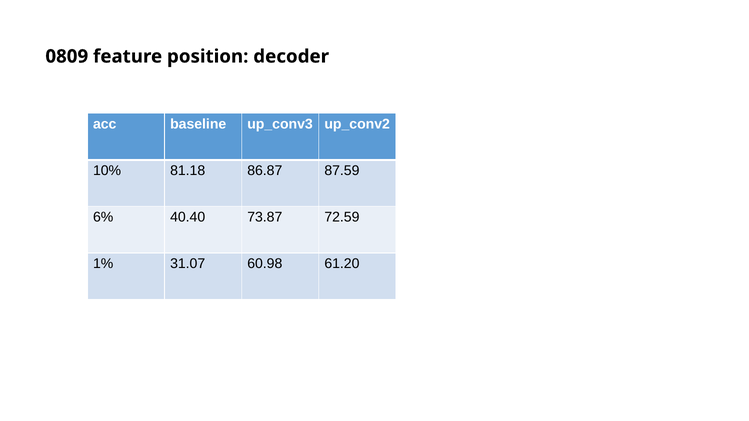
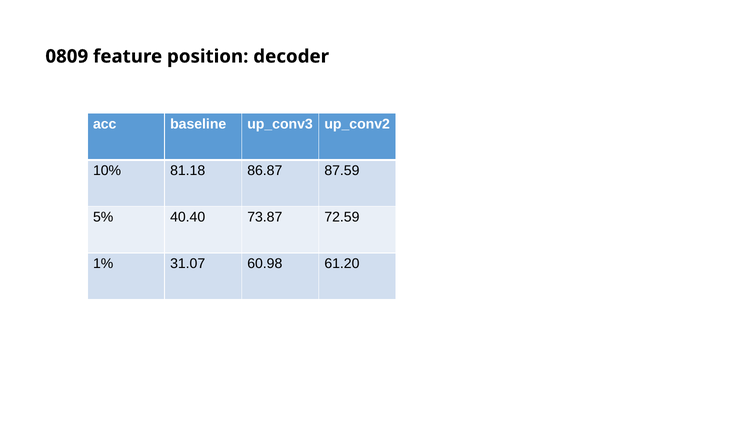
6%: 6% -> 5%
